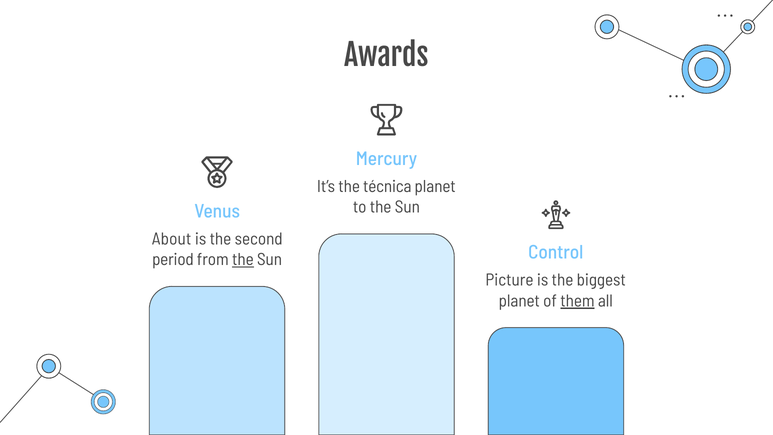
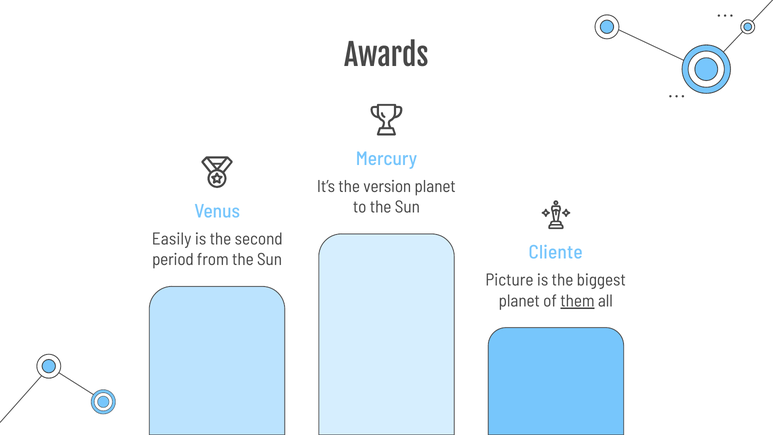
técnica: técnica -> version
About: About -> Easily
Control: Control -> Cliente
the at (243, 260) underline: present -> none
